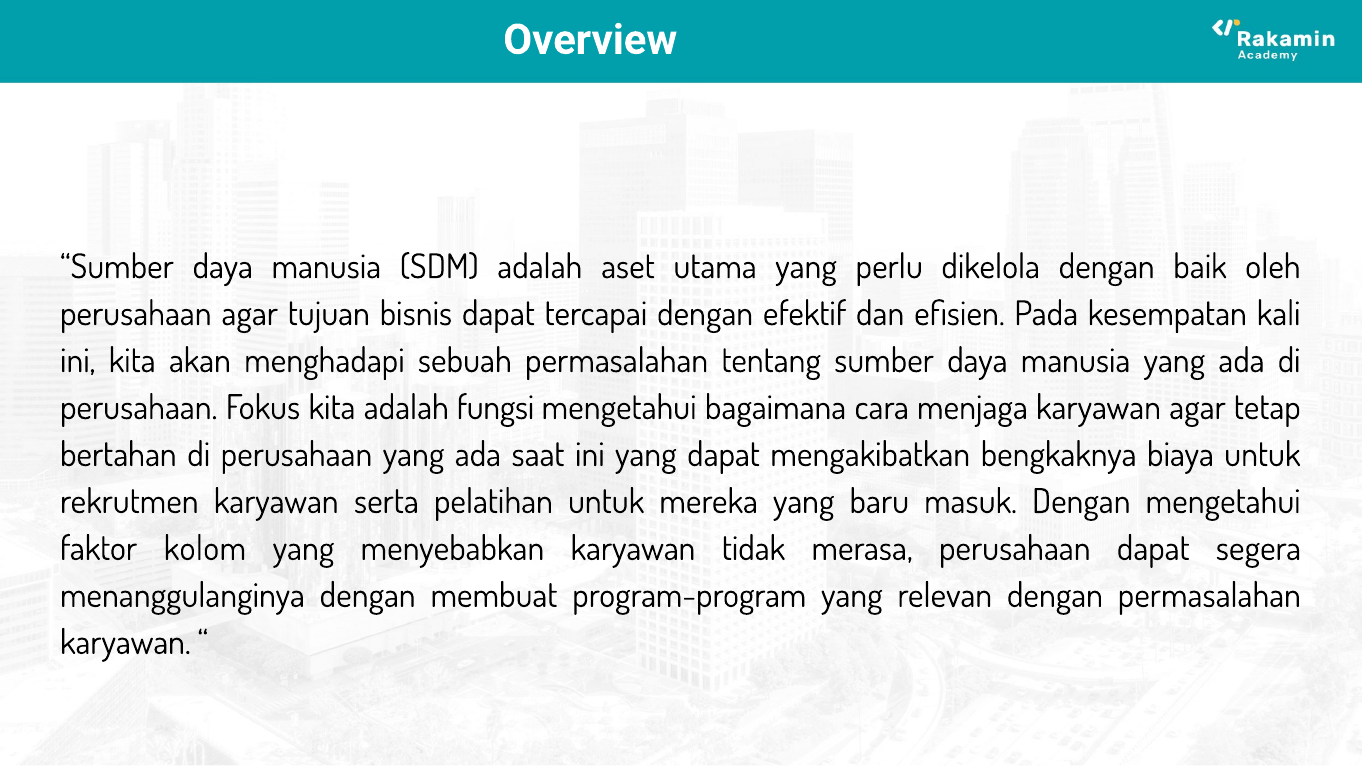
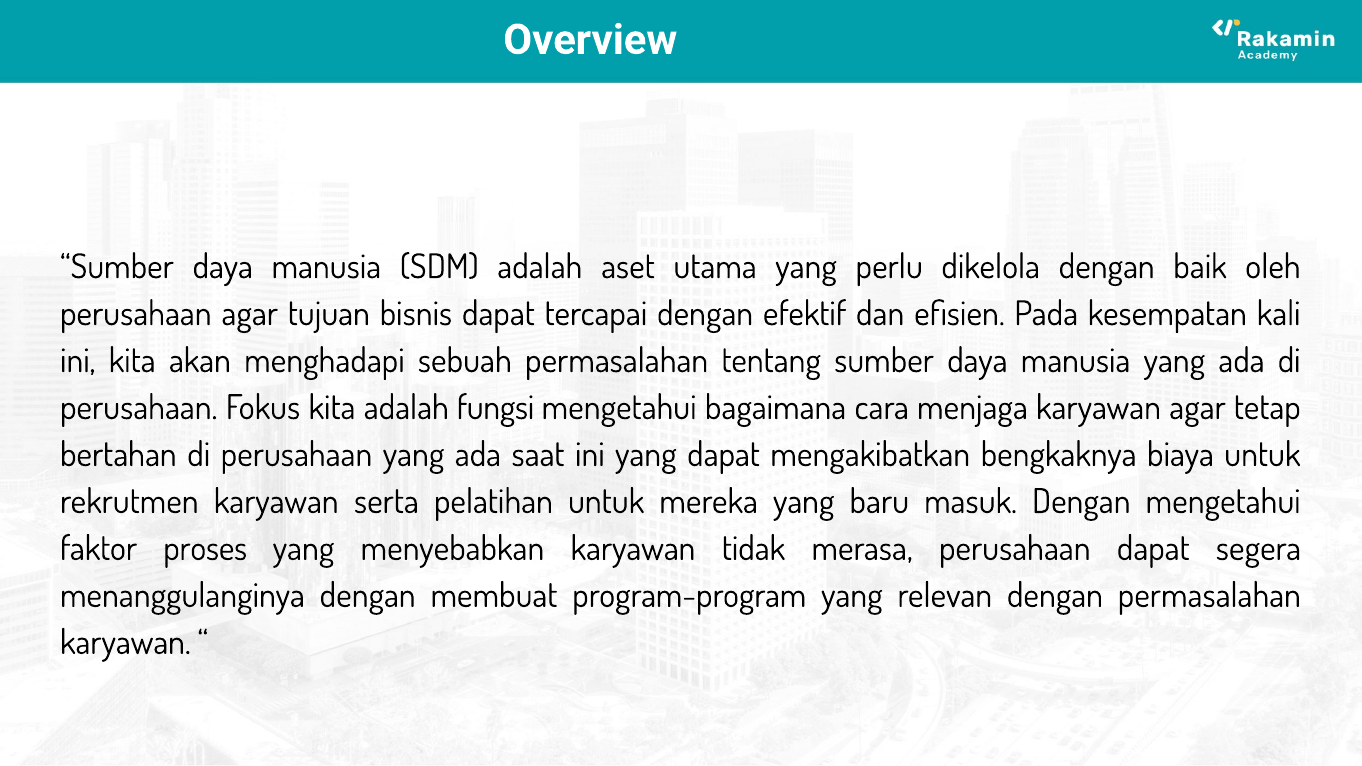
kolom: kolom -> proses
